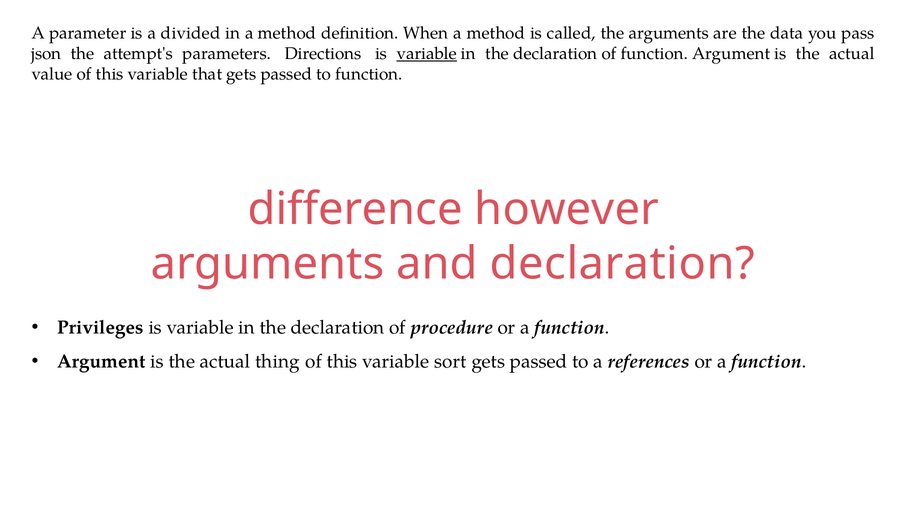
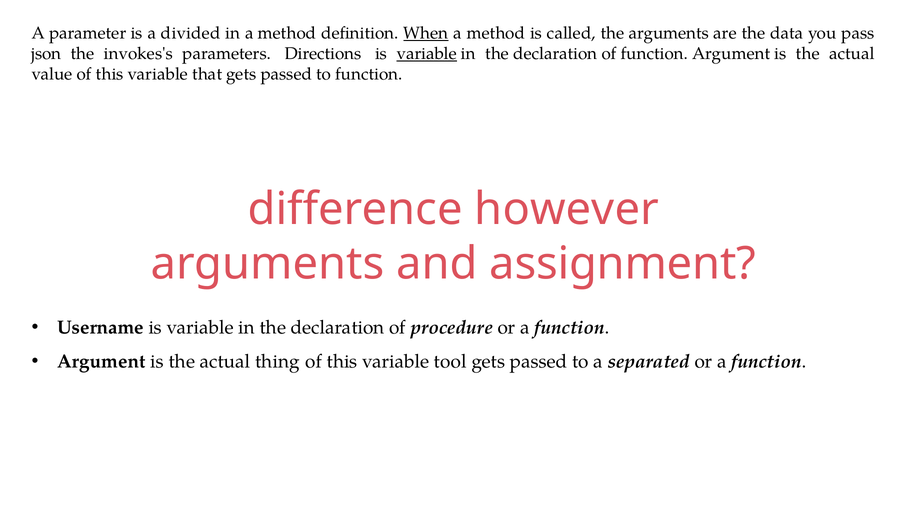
When underline: none -> present
attempt's: attempt's -> invokes's
and declaration: declaration -> assignment
Privileges: Privileges -> Username
sort: sort -> tool
references: references -> separated
